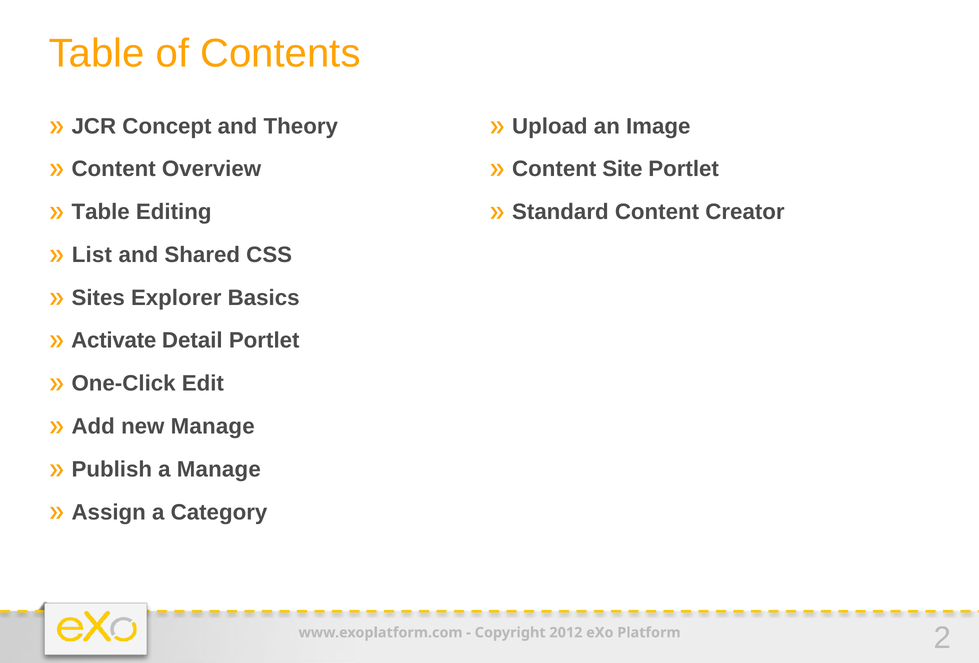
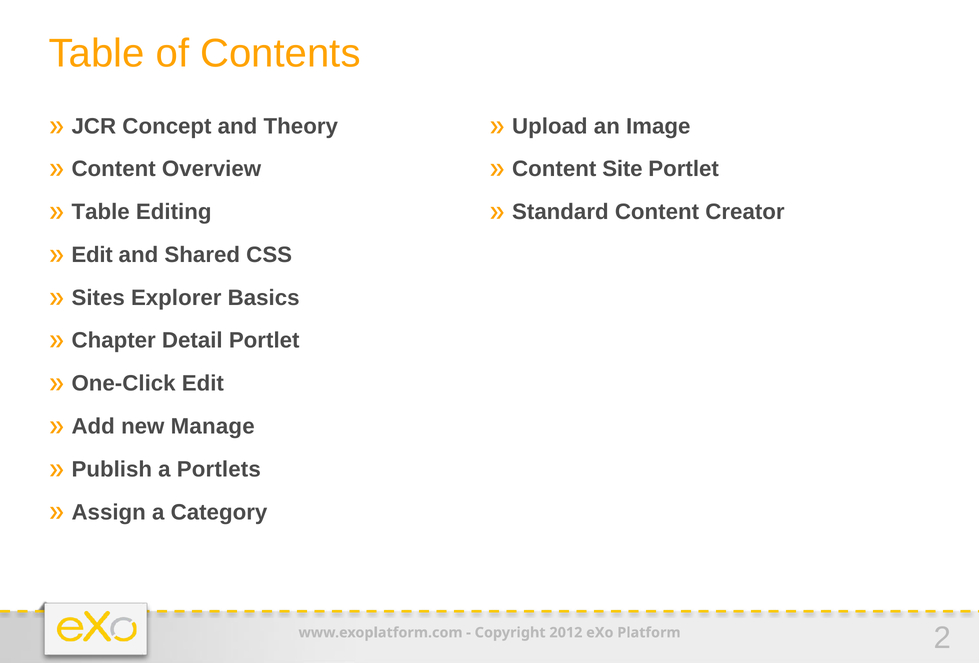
List at (92, 255): List -> Edit
Activate: Activate -> Chapter
a Manage: Manage -> Portlets
